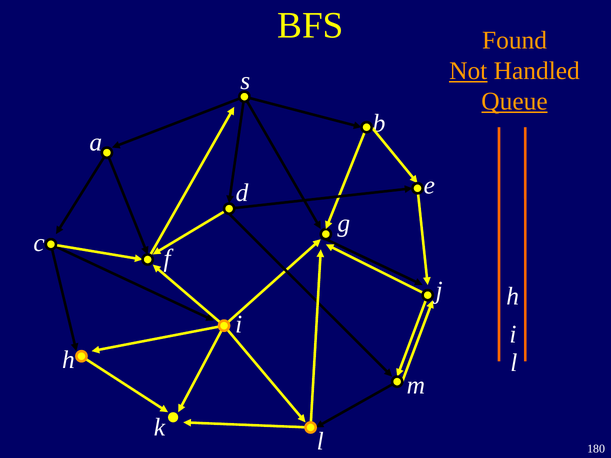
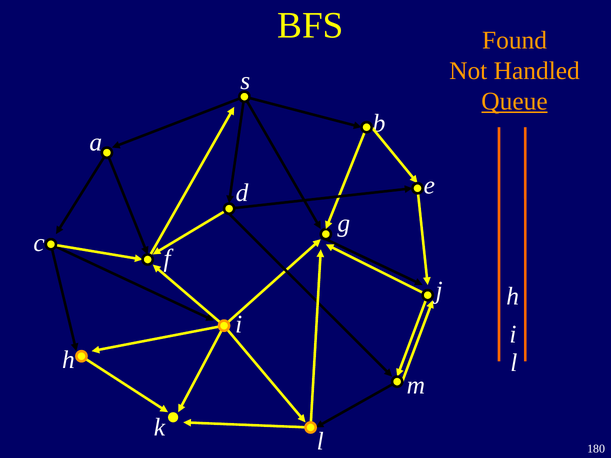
Not underline: present -> none
